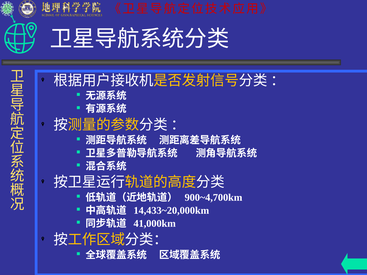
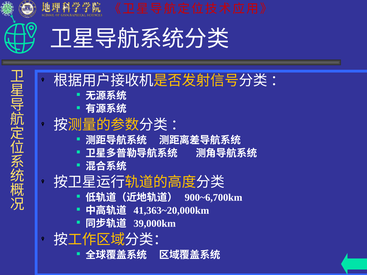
900~4,700km: 900~4,700km -> 900~6,700km
14,433~20,000km: 14,433~20,000km -> 41,363~20,000km
41,000km: 41,000km -> 39,000km
